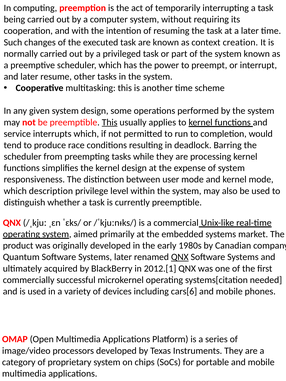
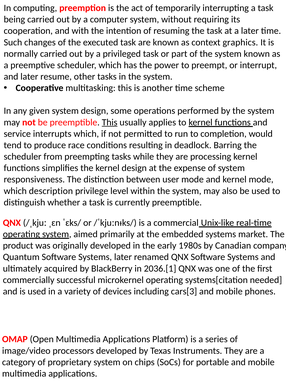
creation: creation -> graphics
QNX at (180, 257) underline: present -> none
2012.[1: 2012.[1 -> 2036.[1
cars[6: cars[6 -> cars[3
